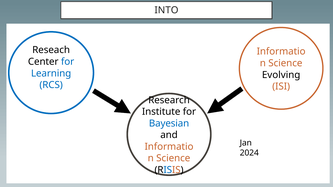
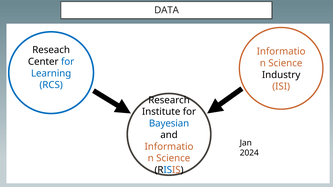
INTO: INTO -> DATA
Evolving: Evolving -> Industry
